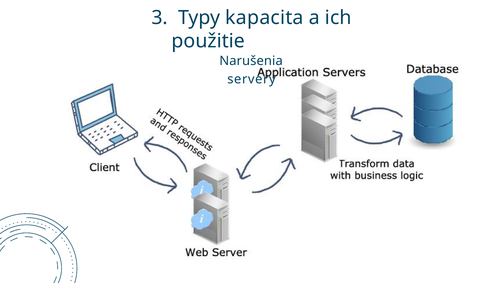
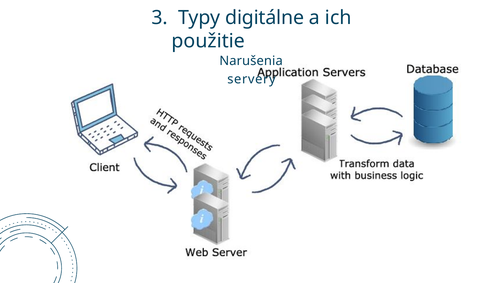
kapacita: kapacita -> digitálne
